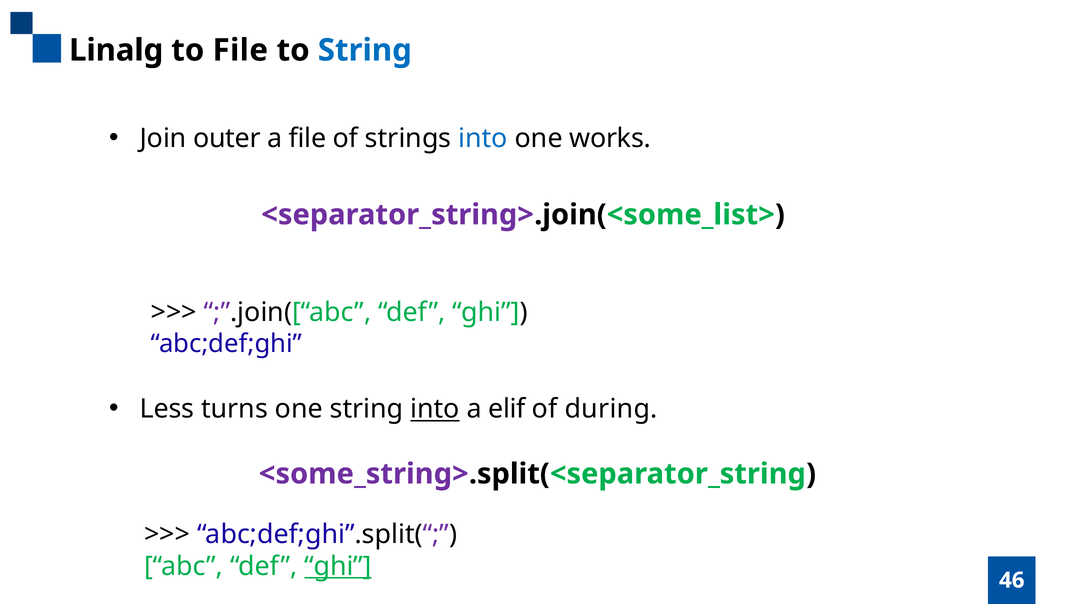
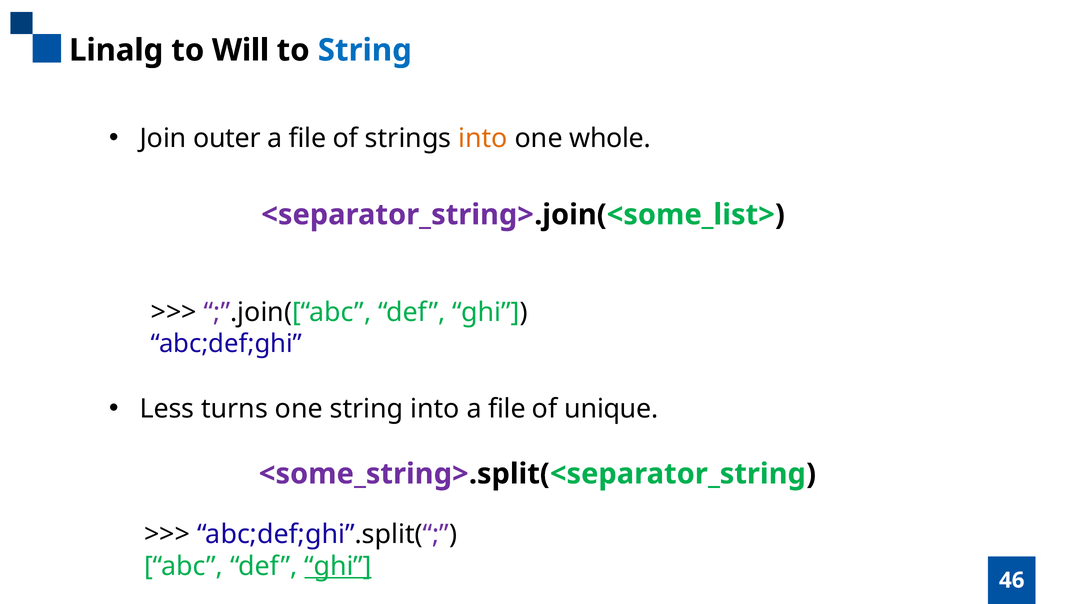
to File: File -> Will
into at (483, 138) colour: blue -> orange
works: works -> whole
into at (435, 409) underline: present -> none
elif at (507, 409): elif -> file
during: during -> unique
